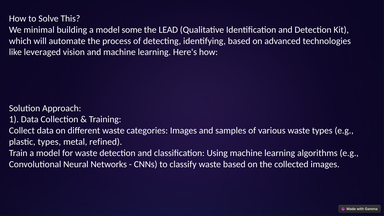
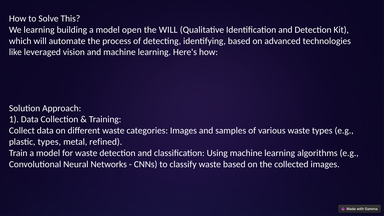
We minimal: minimal -> learning
some: some -> open
the LEAD: LEAD -> WILL
